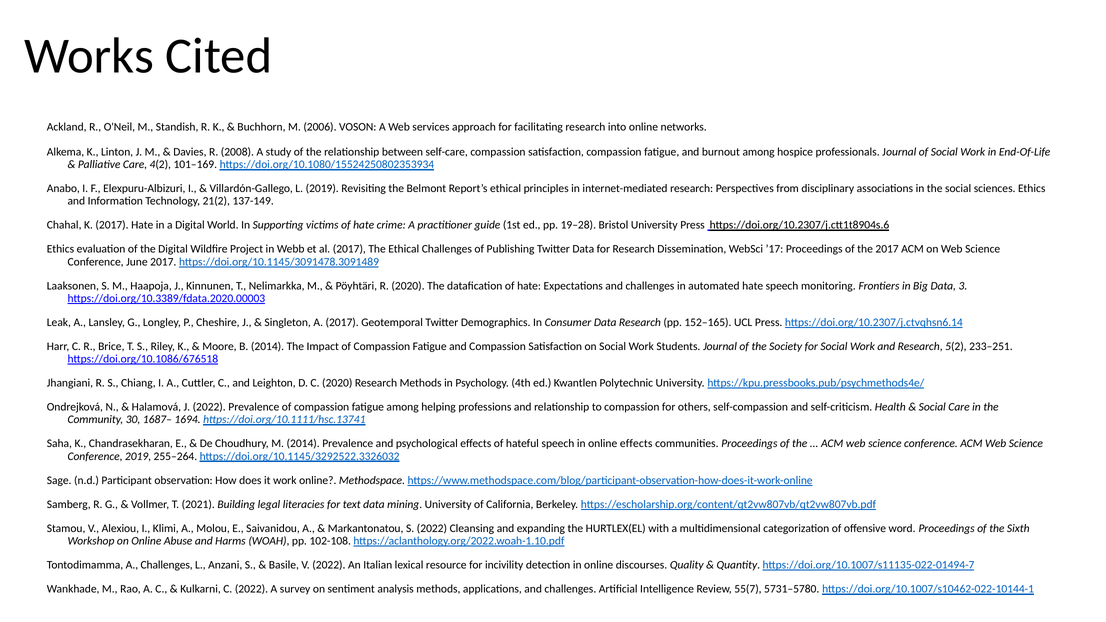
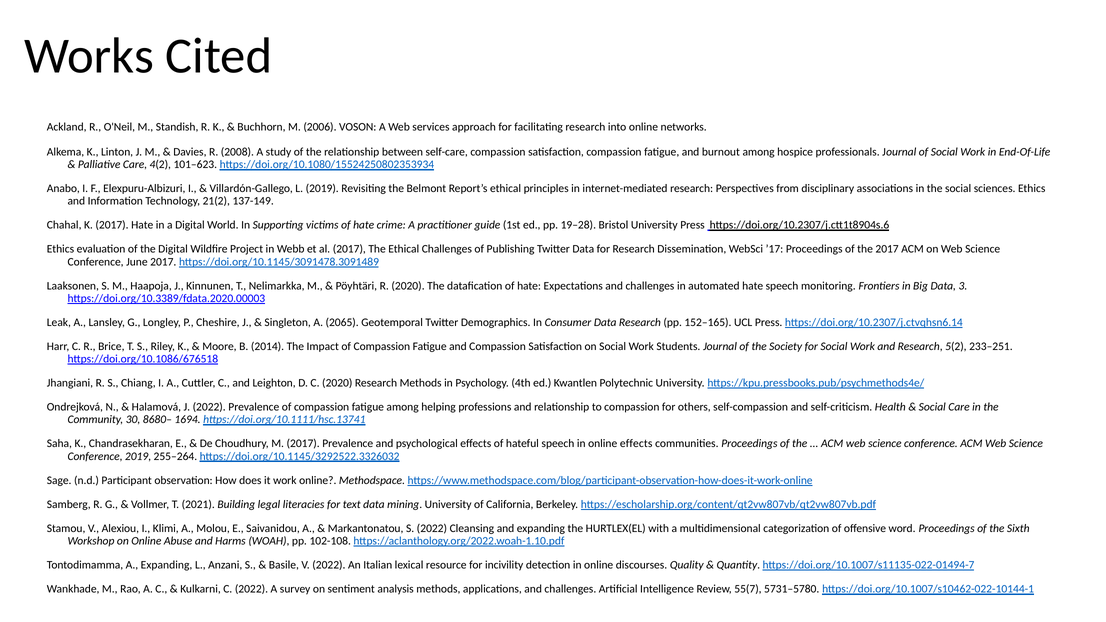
101–169: 101–169 -> 101–623
A 2017: 2017 -> 2065
1687–: 1687– -> 8680–
M 2014: 2014 -> 2017
A Challenges: Challenges -> Expanding
